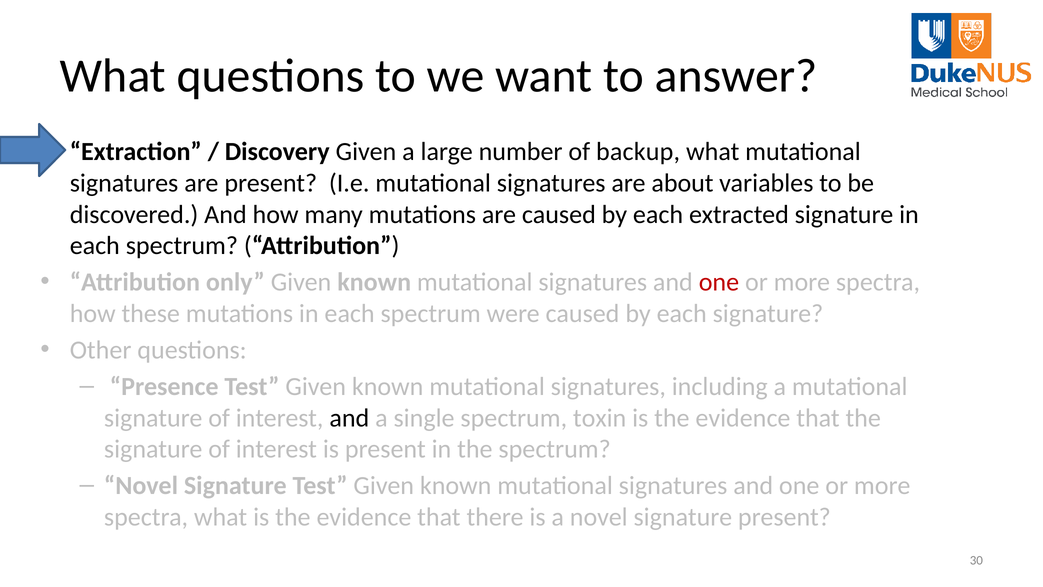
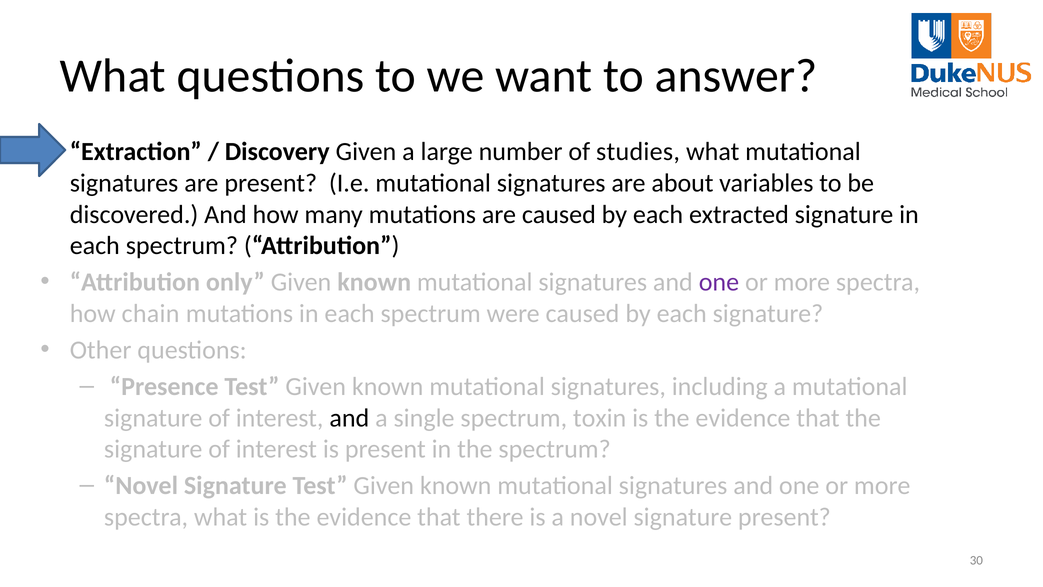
backup: backup -> studies
one at (719, 282) colour: red -> purple
these: these -> chain
